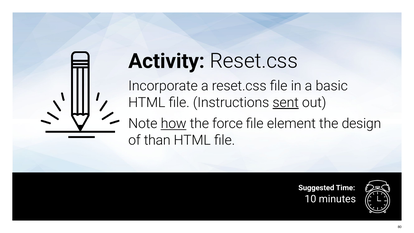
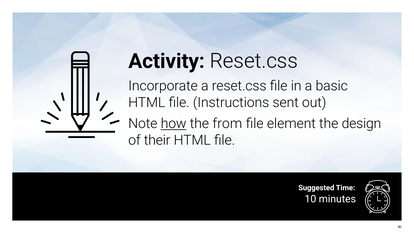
sent underline: present -> none
force: force -> from
than: than -> their
